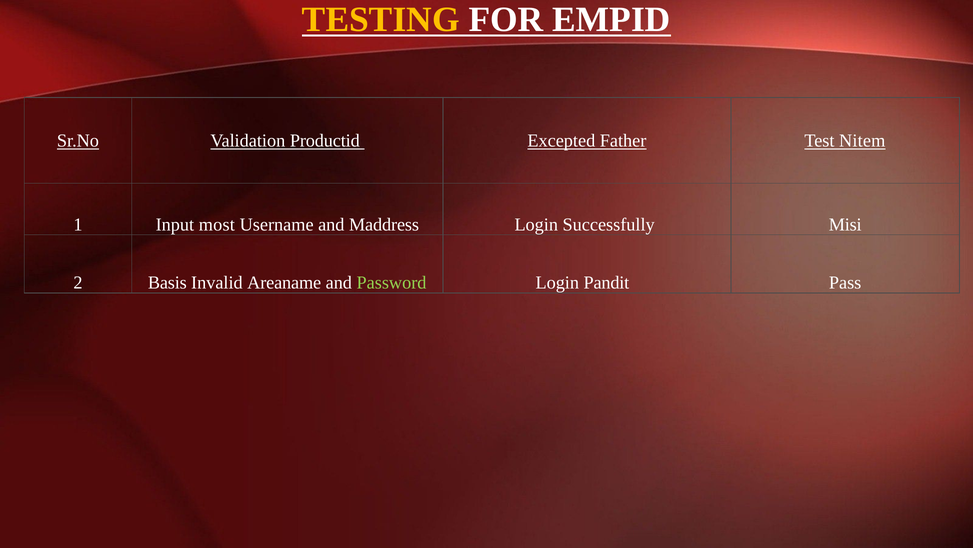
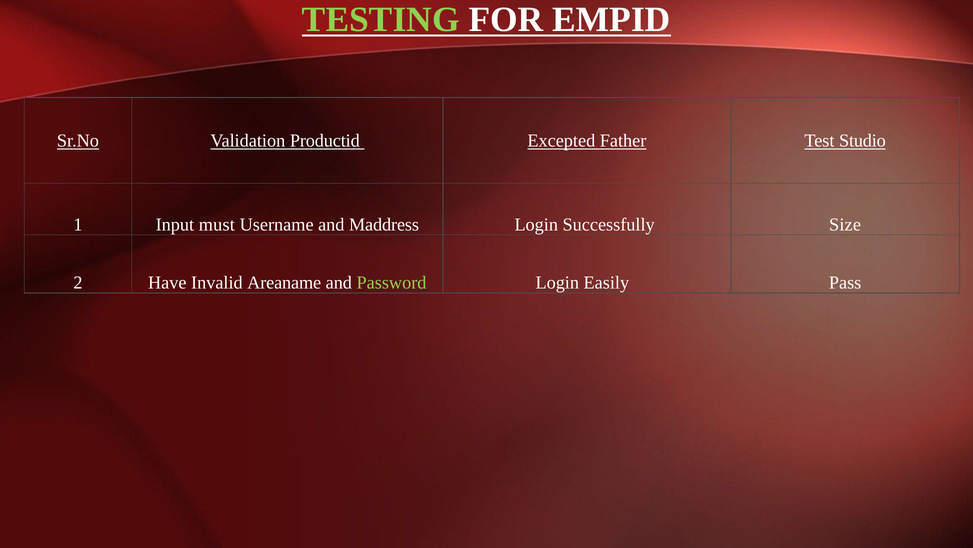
TESTING colour: yellow -> light green
Nitem: Nitem -> Studio
most: most -> must
Misi: Misi -> Size
Basis: Basis -> Have
Pandit: Pandit -> Easily
